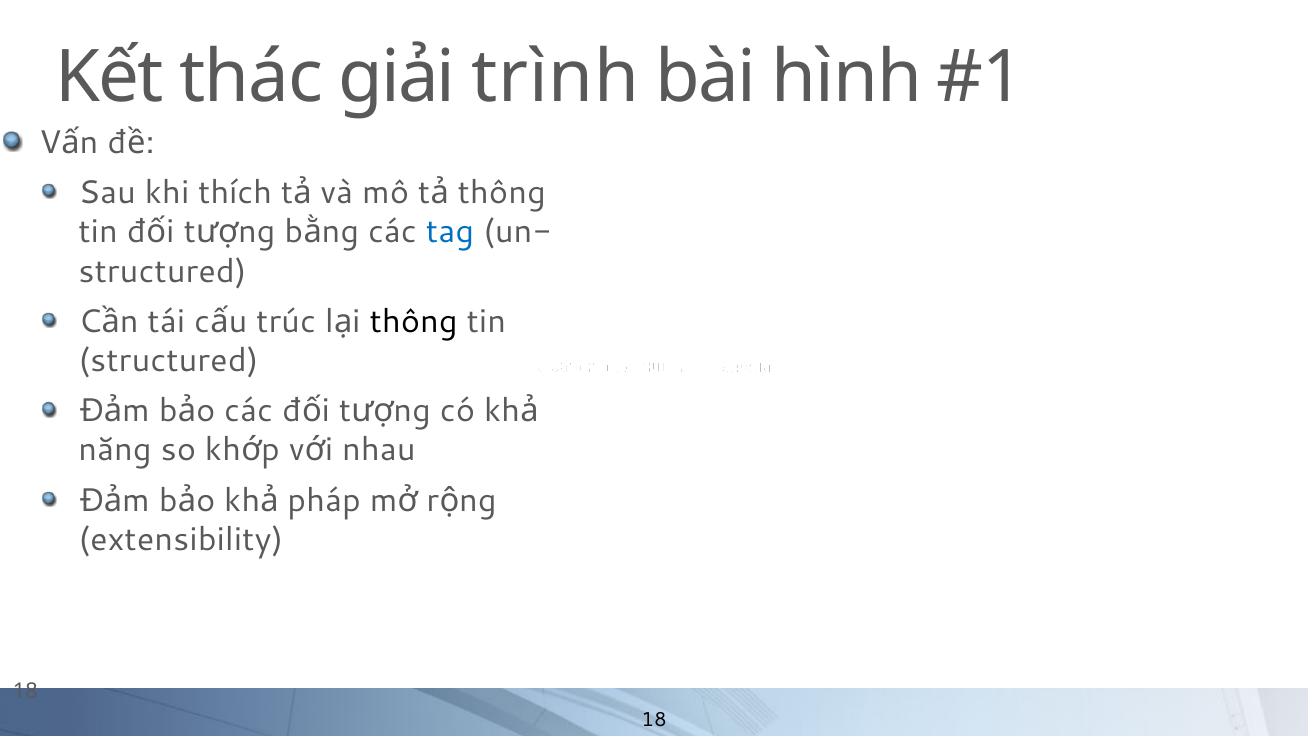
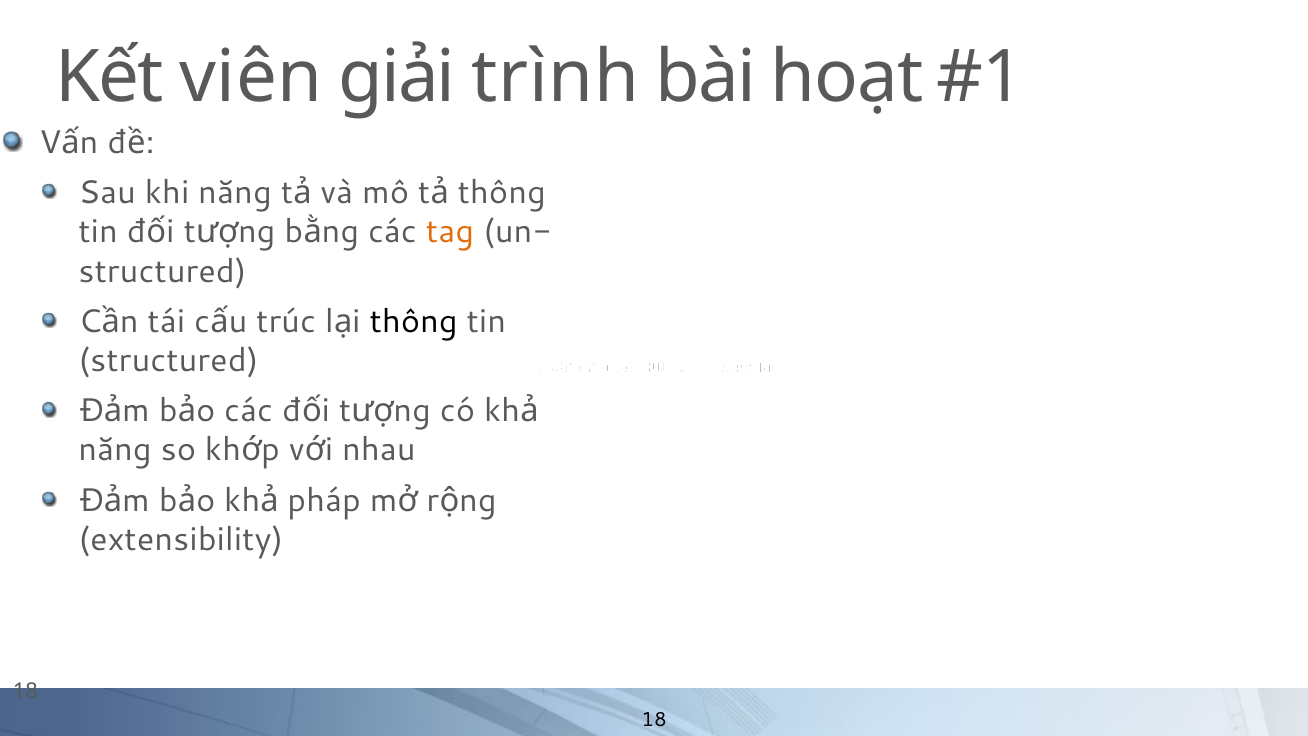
thác: thác -> viên
hình: hình -> hoạt
khi thích: thích -> năng
tag colour: blue -> orange
